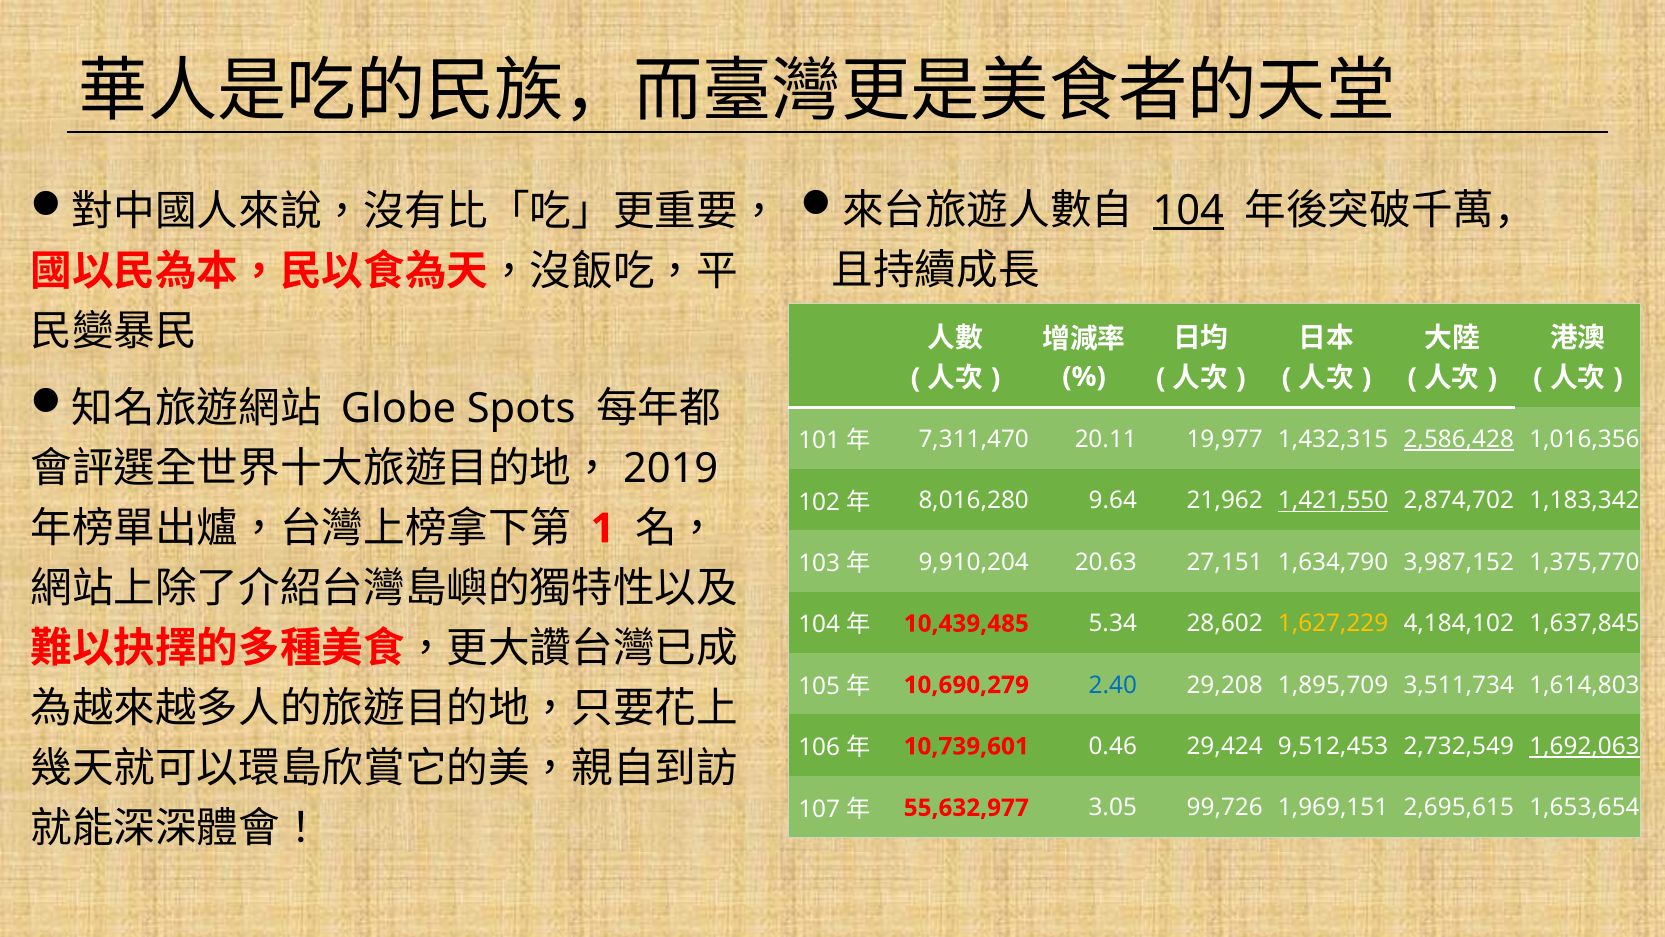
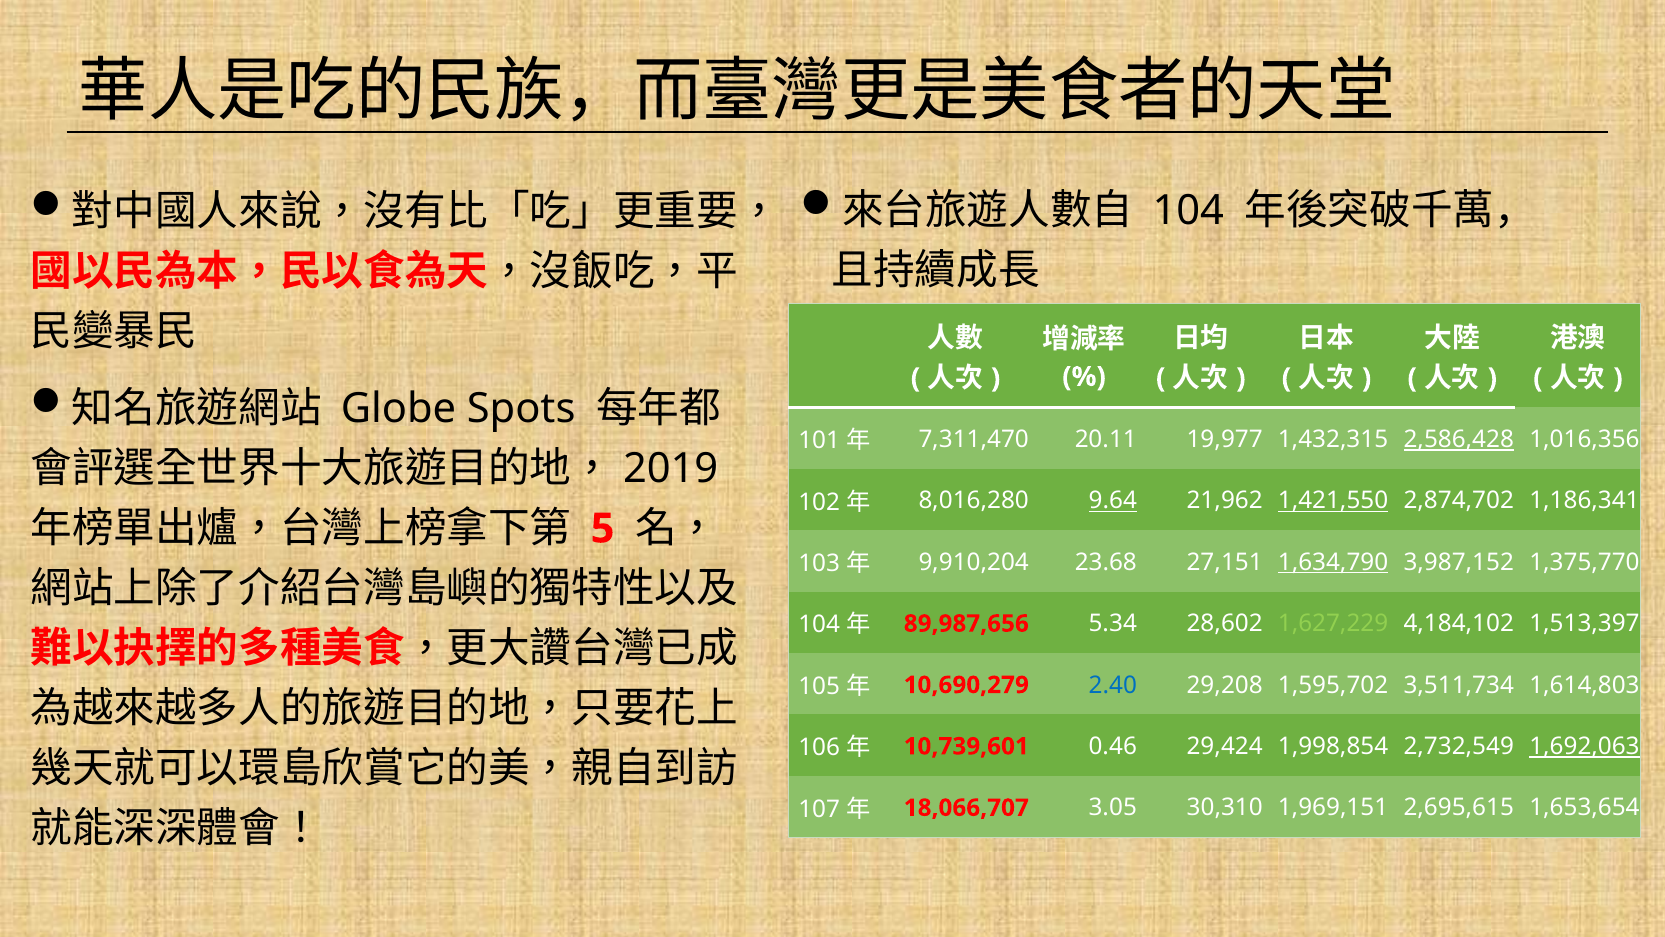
104 at (1188, 210) underline: present -> none
9.64 underline: none -> present
1,183,342: 1,183,342 -> 1,186,341
1: 1 -> 5
20.63: 20.63 -> 23.68
1,634,790 underline: none -> present
10,439,485: 10,439,485 -> 89,987,656
1,627,229 colour: yellow -> light green
1,637,845: 1,637,845 -> 1,513,397
1,895,709: 1,895,709 -> 1,595,702
9,512,453: 9,512,453 -> 1,998,854
55,632,977: 55,632,977 -> 18,066,707
99,726: 99,726 -> 30,310
